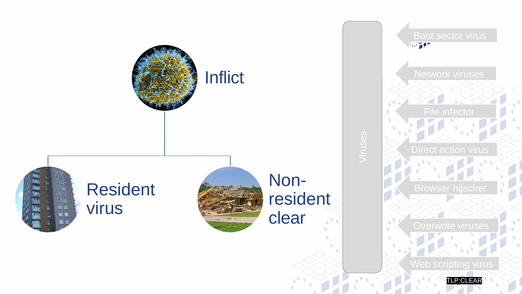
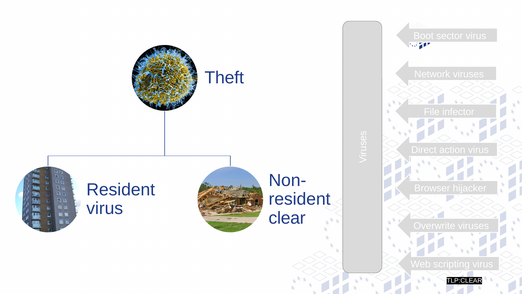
Inflict: Inflict -> Theft
